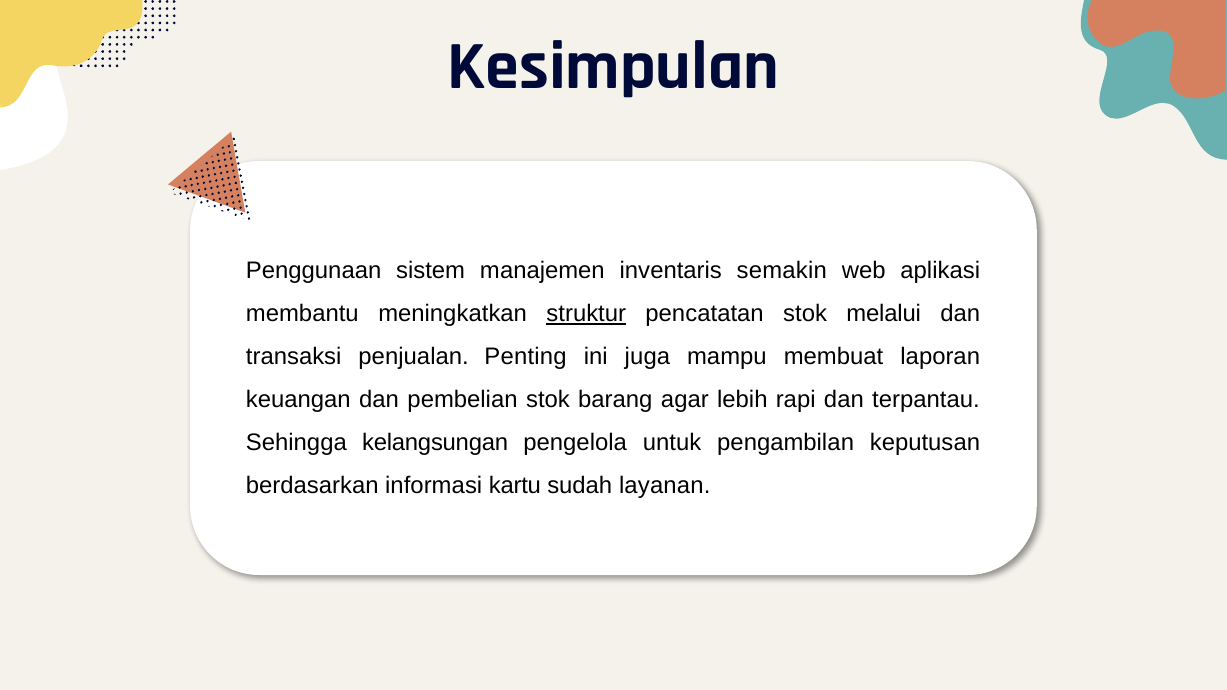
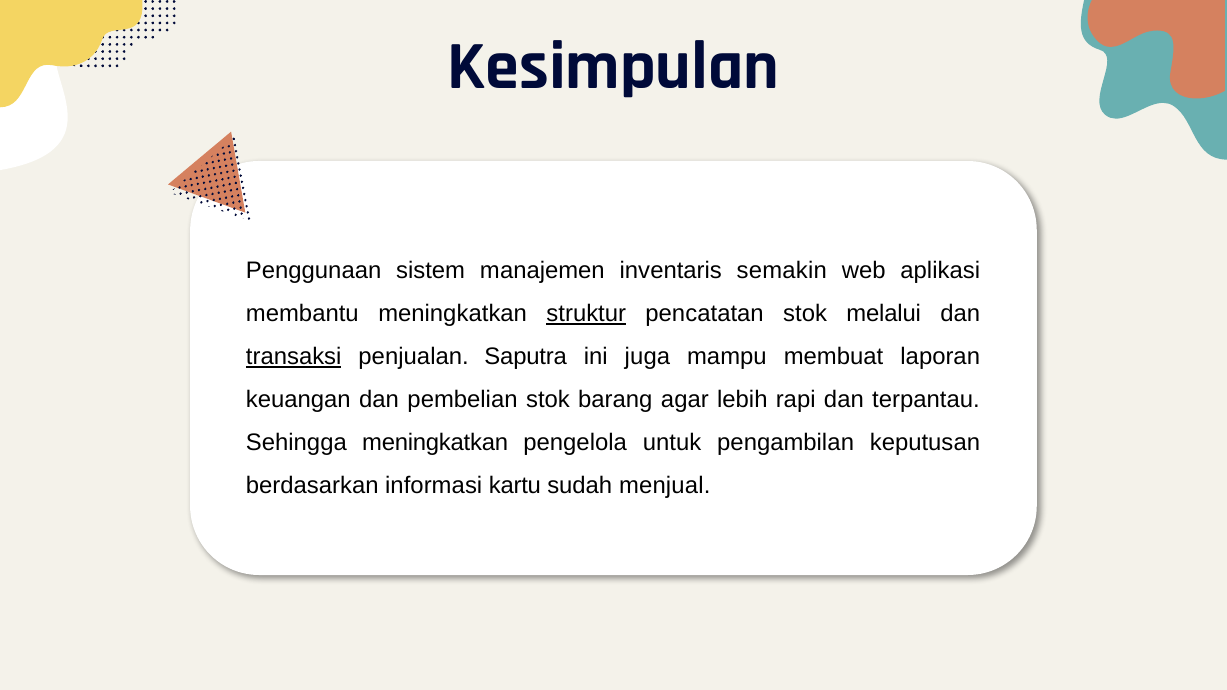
transaksi underline: none -> present
Penting: Penting -> Saputra
Sehingga kelangsungan: kelangsungan -> meningkatkan
layanan: layanan -> menjual
